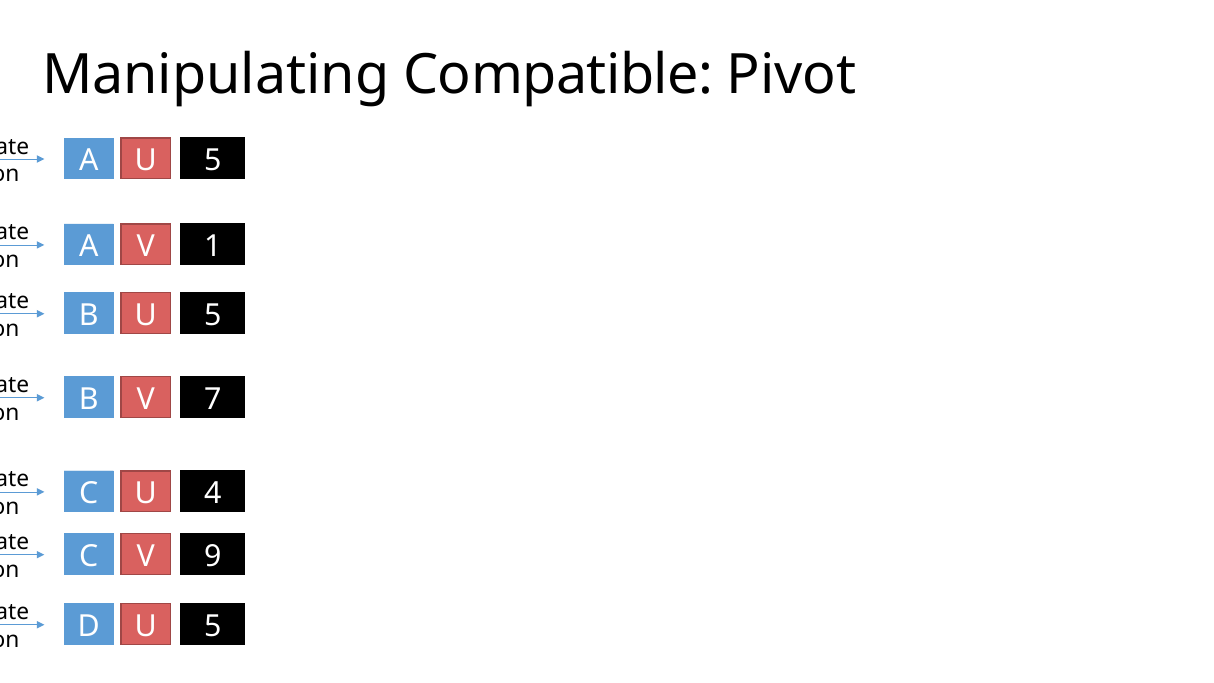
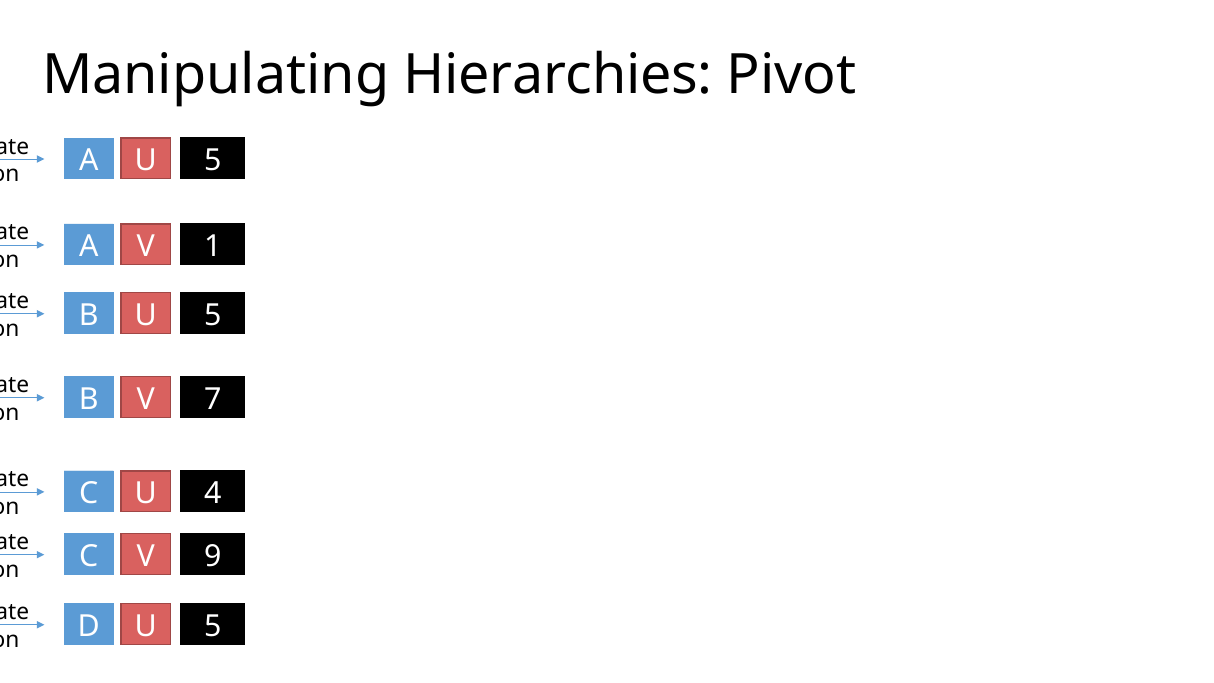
Compatible: Compatible -> Hierarchies
